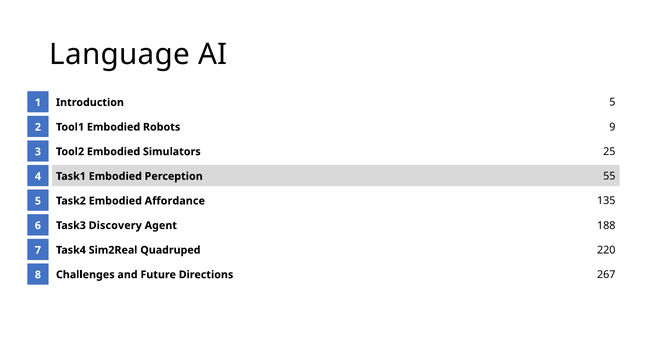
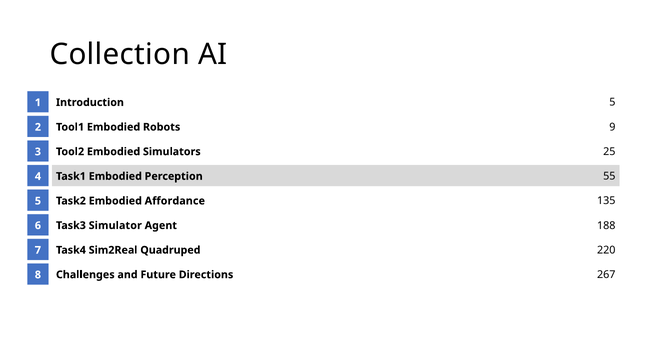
Language: Language -> Collection
Discovery: Discovery -> Simulator
